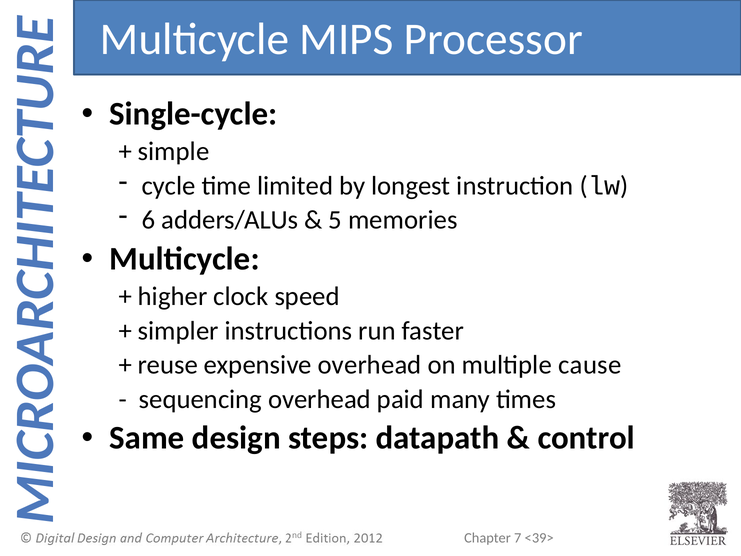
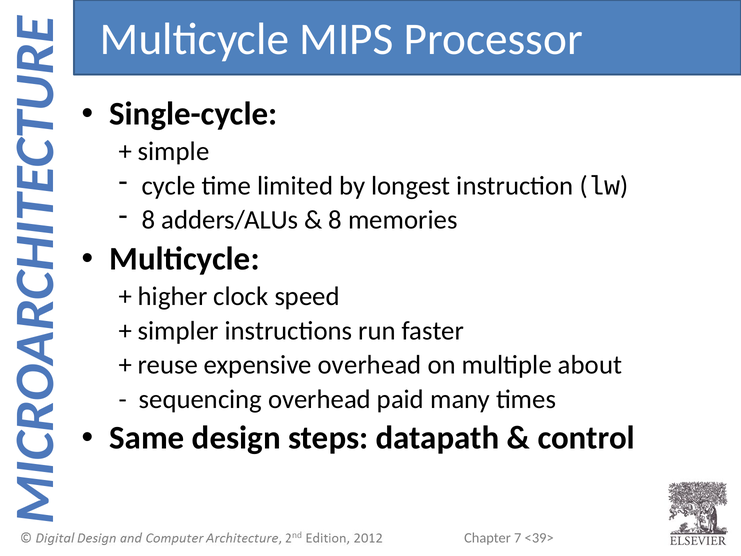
6 at (148, 220): 6 -> 8
5 at (335, 220): 5 -> 8
cause: cause -> about
